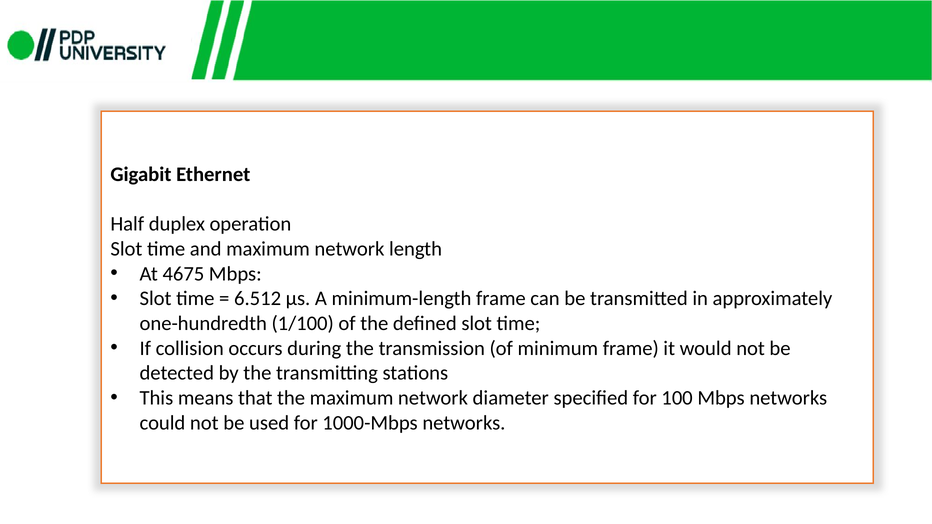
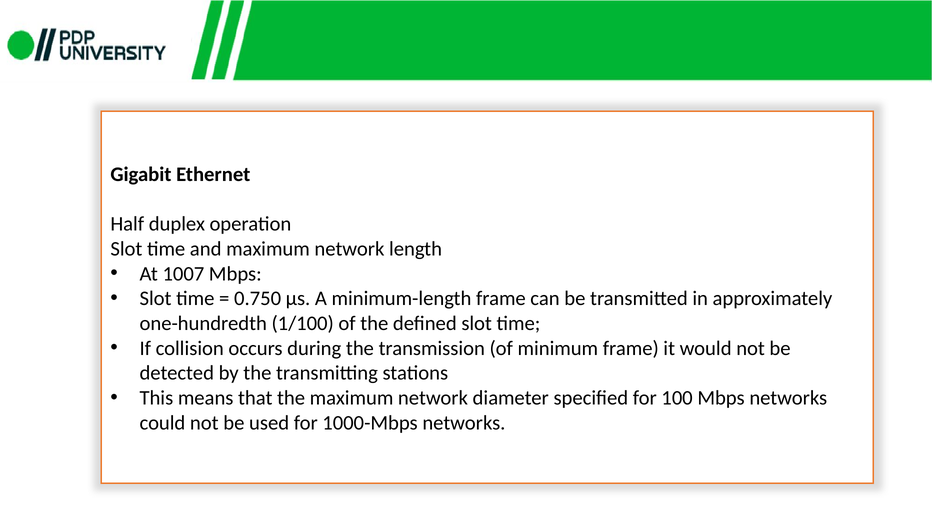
4675: 4675 -> 1007
6.512: 6.512 -> 0.750
